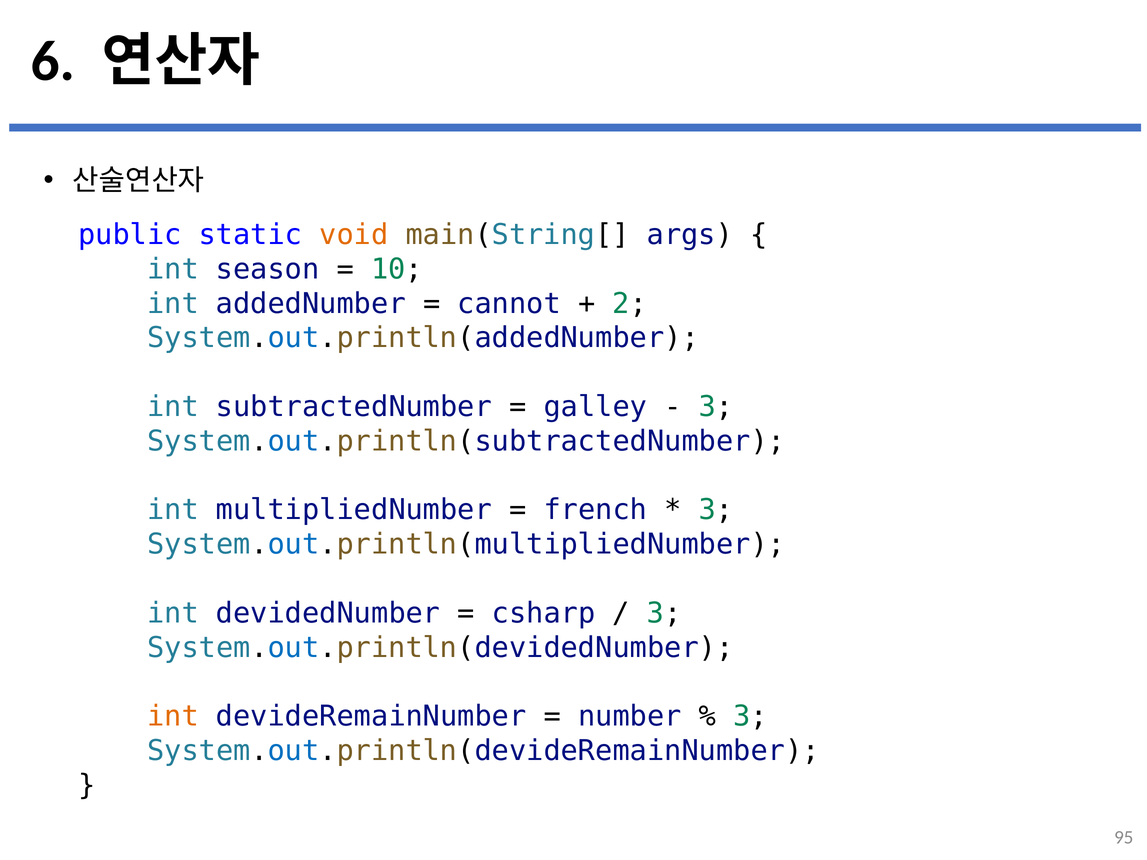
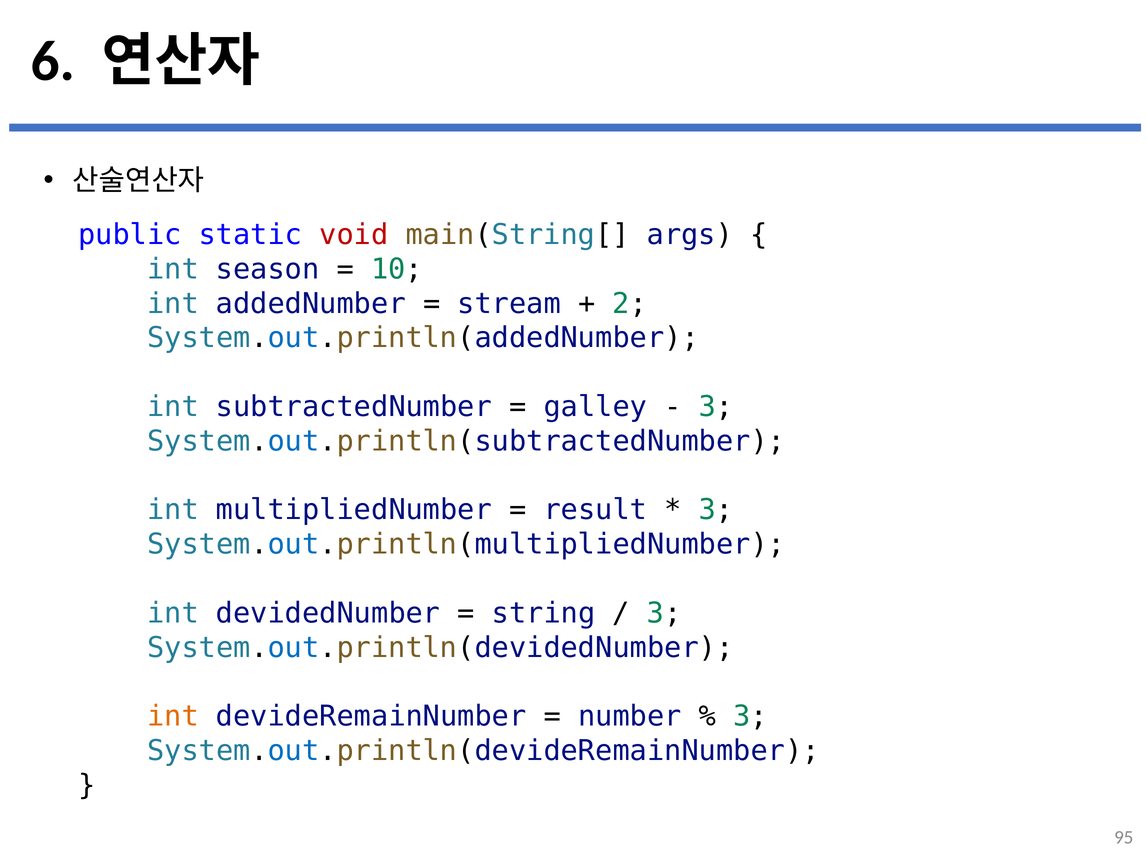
void colour: orange -> red
cannot: cannot -> stream
french: french -> result
csharp: csharp -> string
